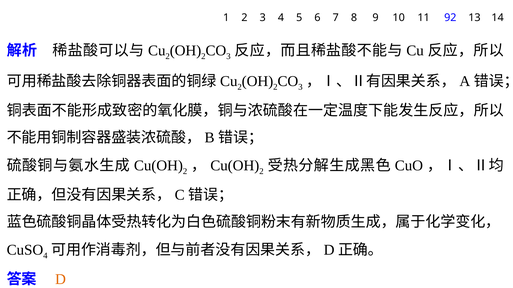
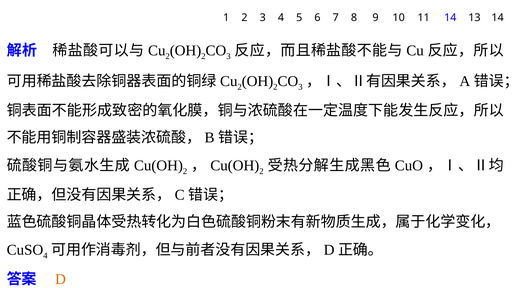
11 92: 92 -> 14
